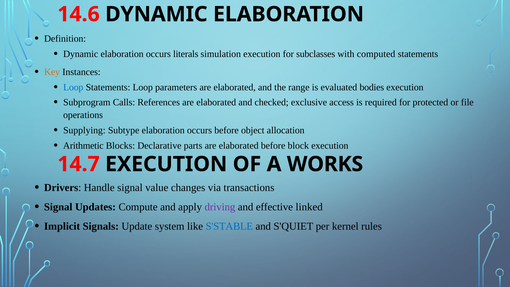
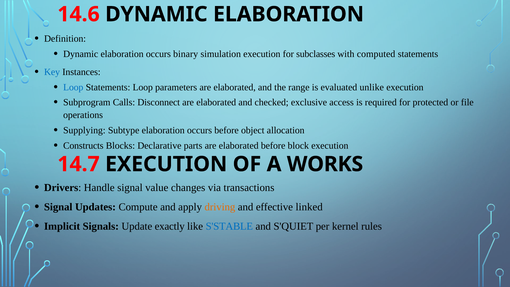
literals: literals -> binary
Key colour: orange -> blue
bodies: bodies -> unlike
References: References -> Disconnect
Arithmetic: Arithmetic -> Constructs
driving colour: purple -> orange
system: system -> exactly
